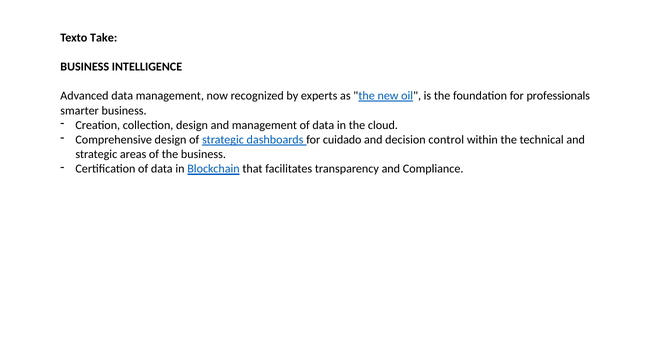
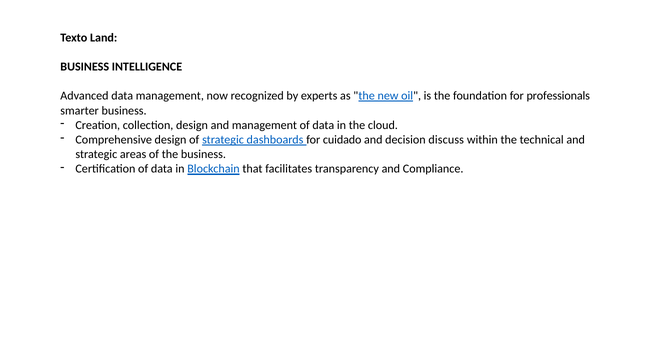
Take: Take -> Land
control: control -> discuss
